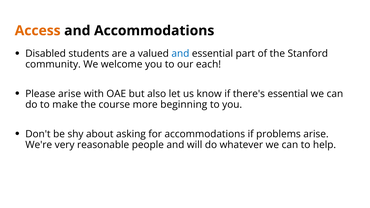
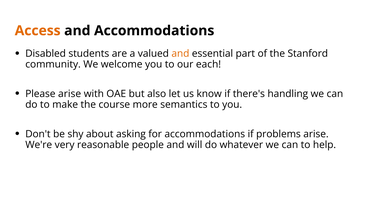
and at (180, 54) colour: blue -> orange
there's essential: essential -> handling
beginning: beginning -> semantics
